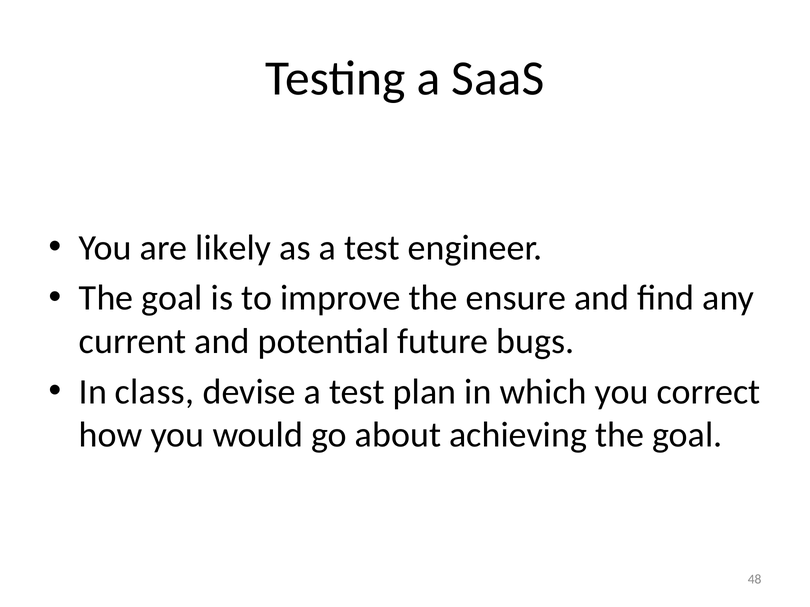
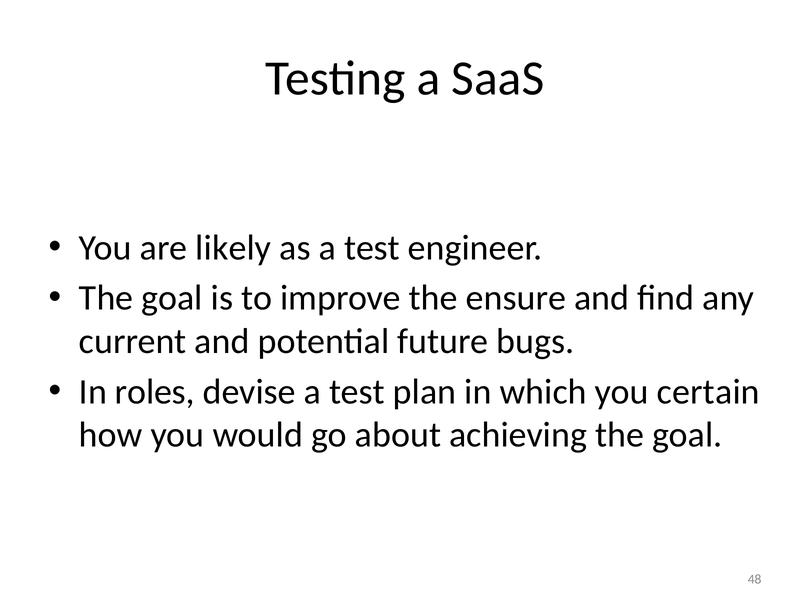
class: class -> roles
correct: correct -> certain
